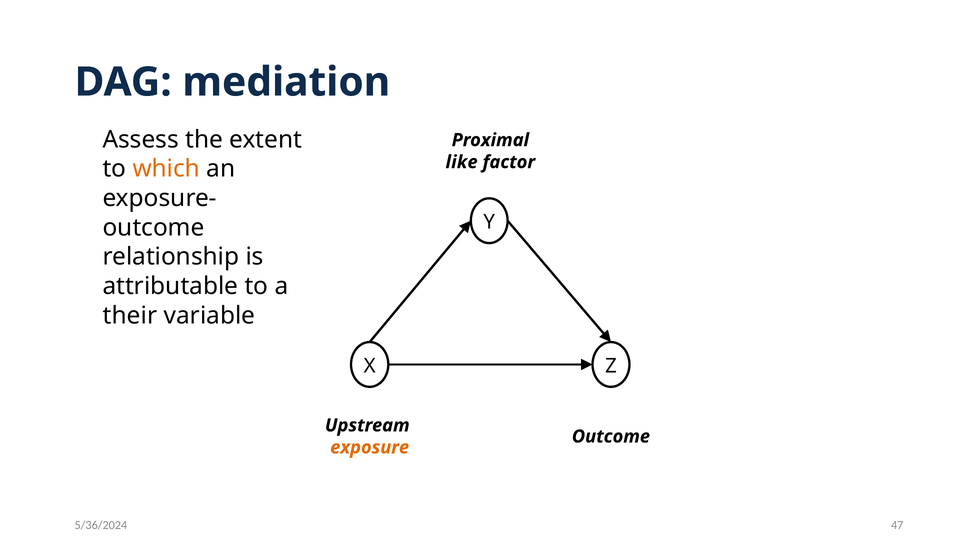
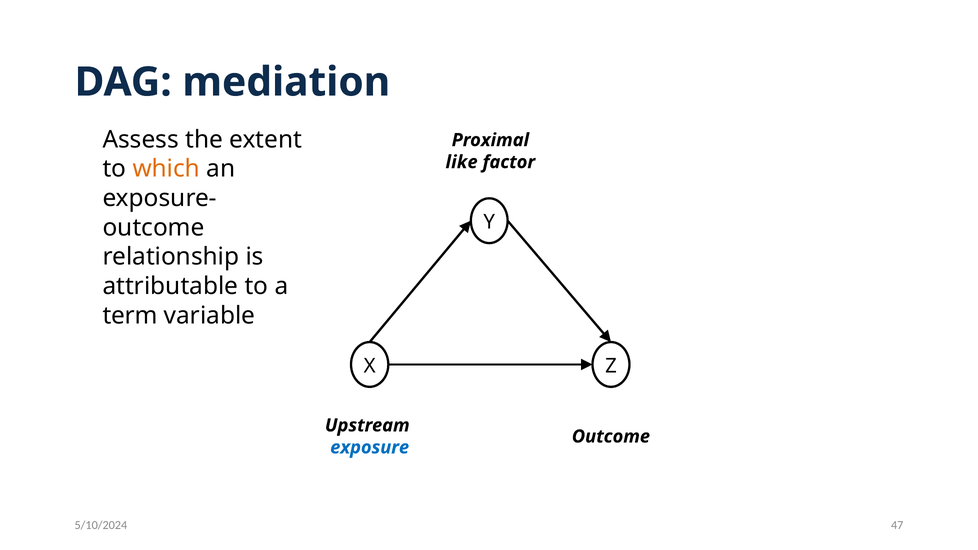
their: their -> term
exposure colour: orange -> blue
5/36/2024: 5/36/2024 -> 5/10/2024
